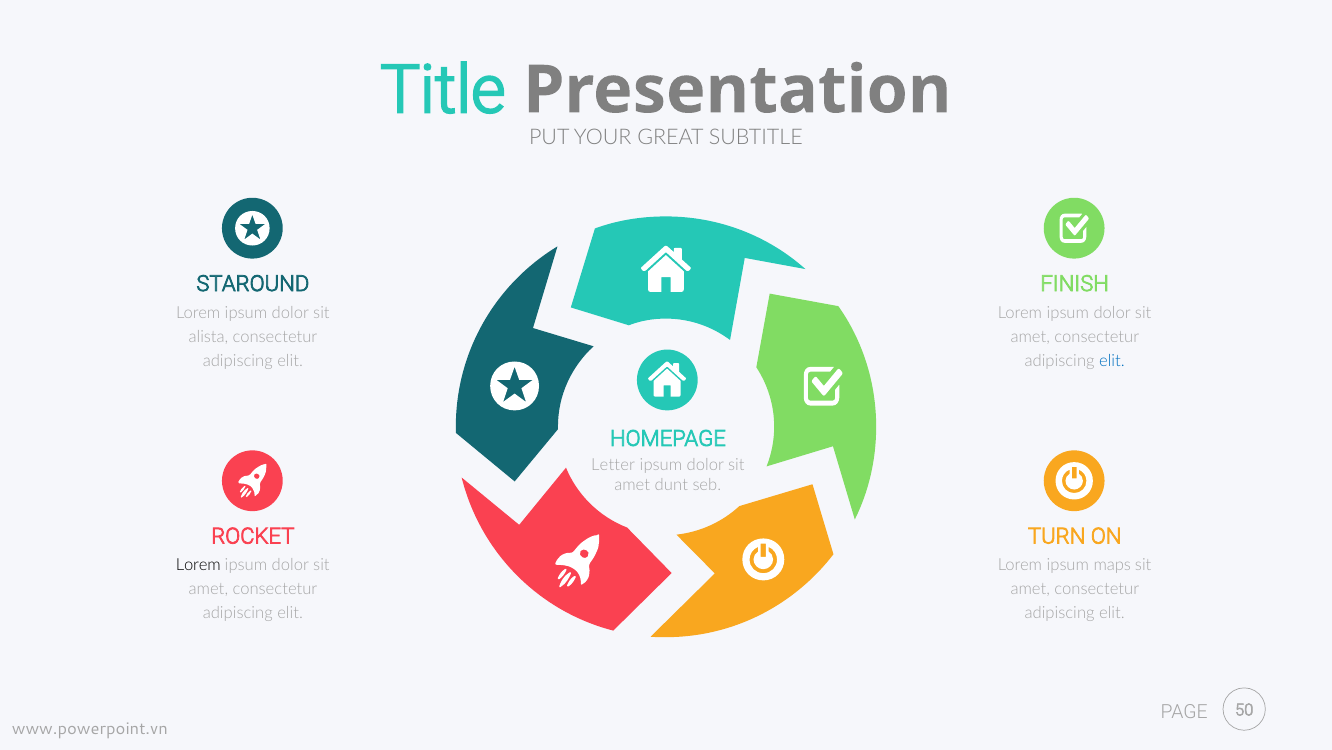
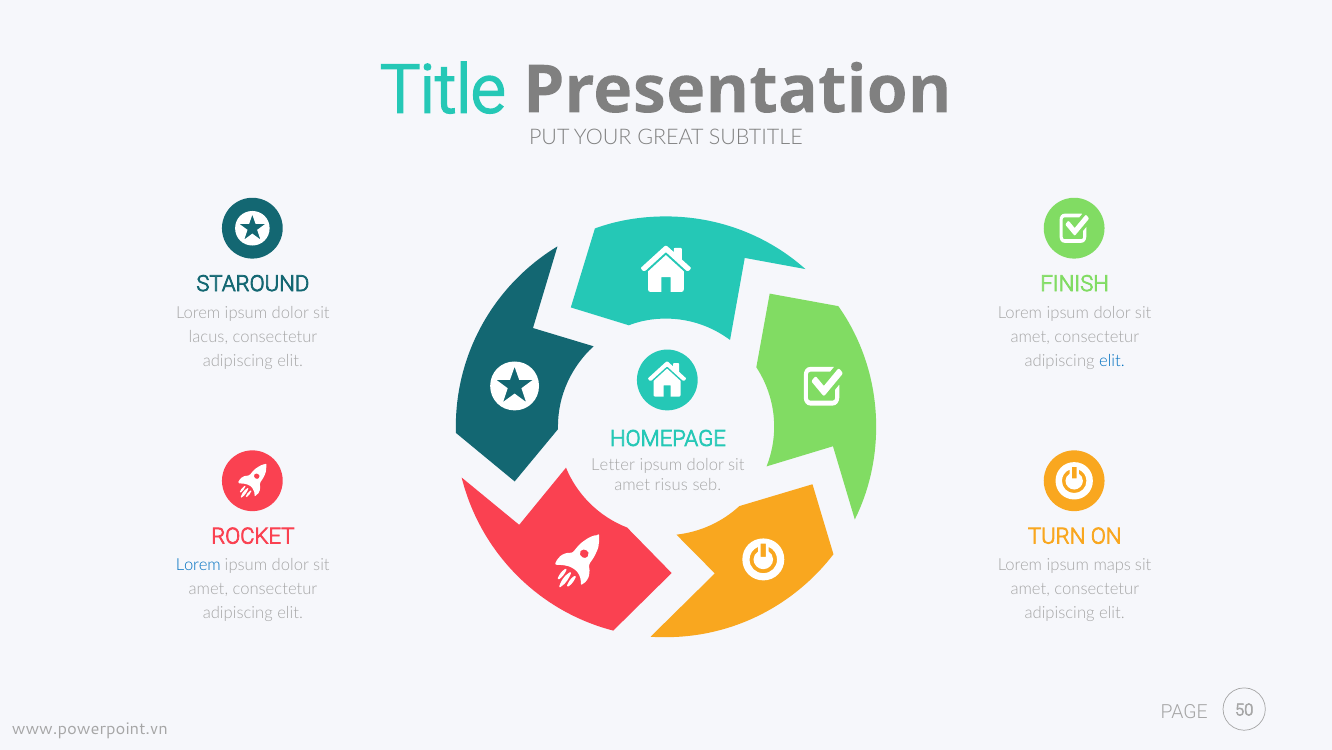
alista: alista -> lacus
dunt: dunt -> risus
Lorem at (198, 565) colour: black -> blue
